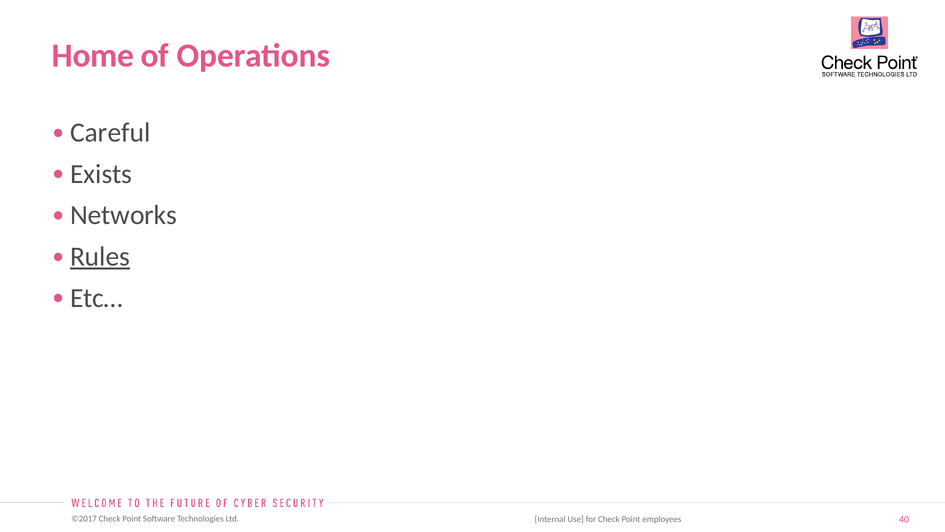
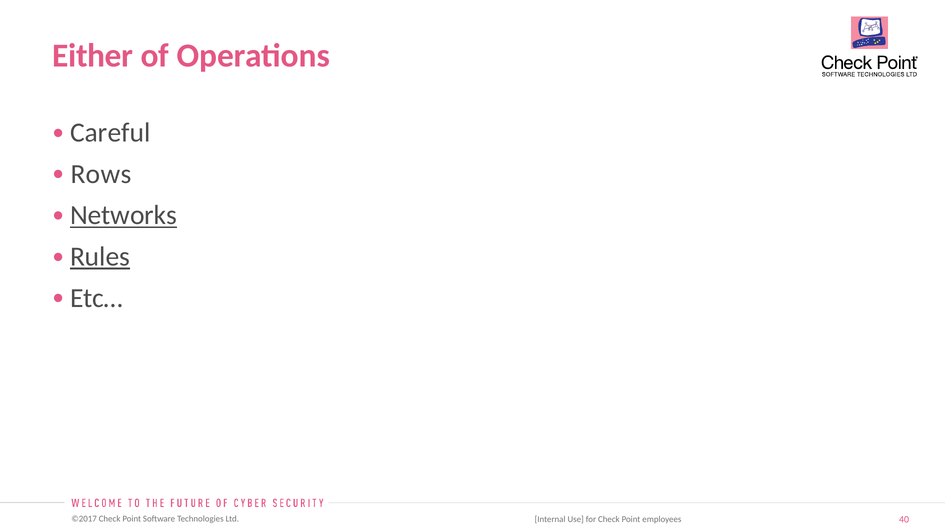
Home: Home -> Either
Exists: Exists -> Rows
Networks underline: none -> present
